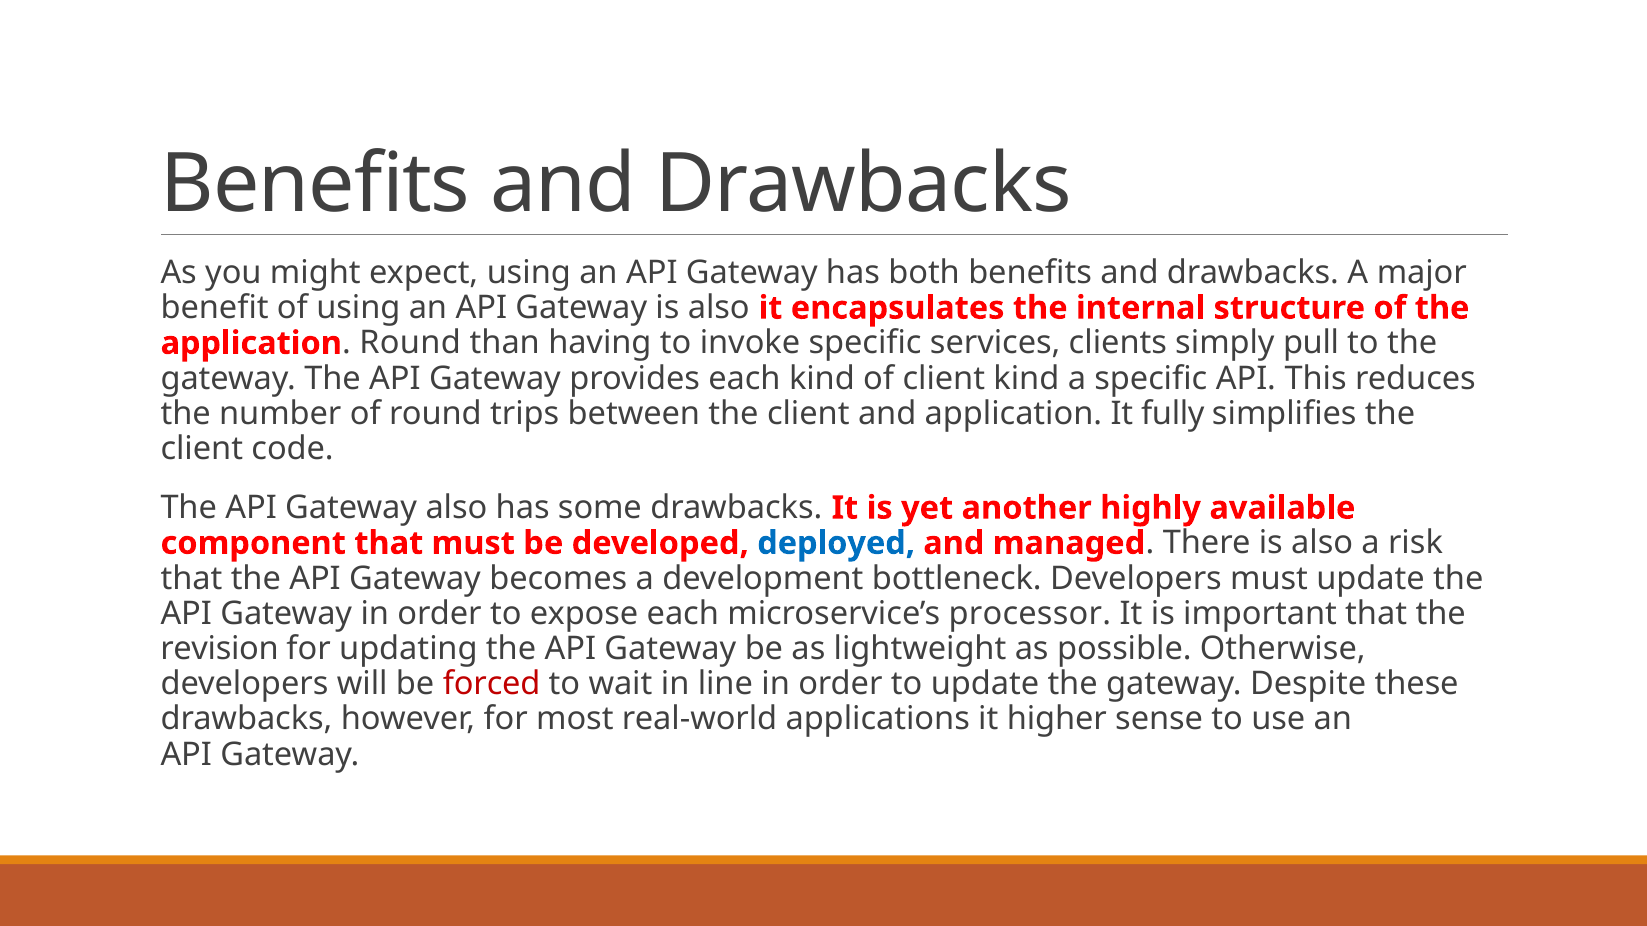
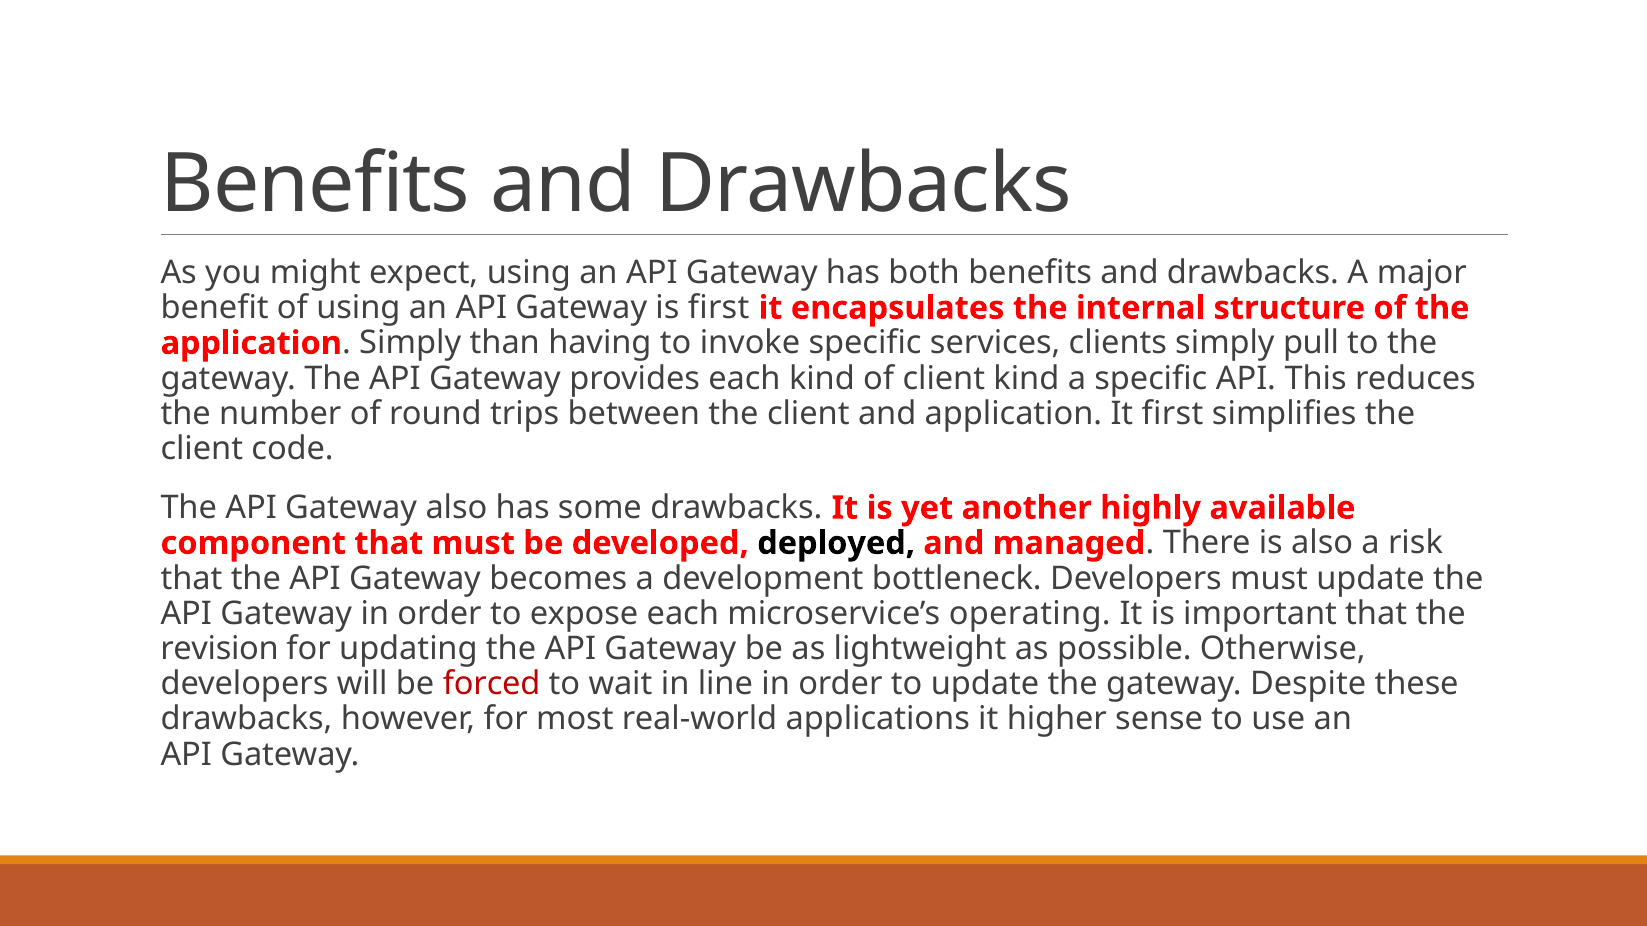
Gateway is also: also -> first
Round at (410, 343): Round -> Simply
It fully: fully -> first
deployed colour: blue -> black
processor: processor -> operating
